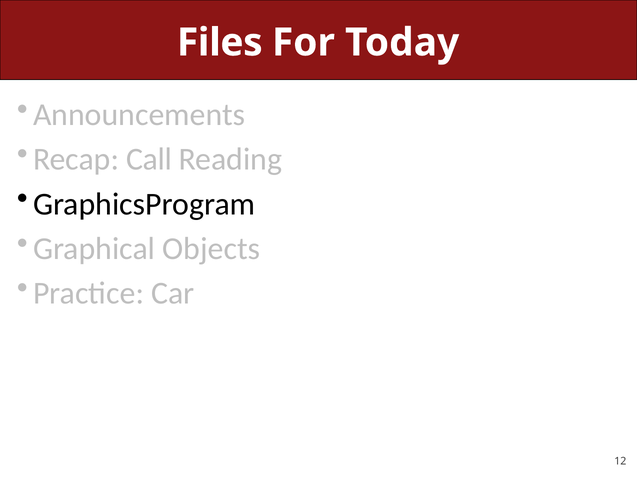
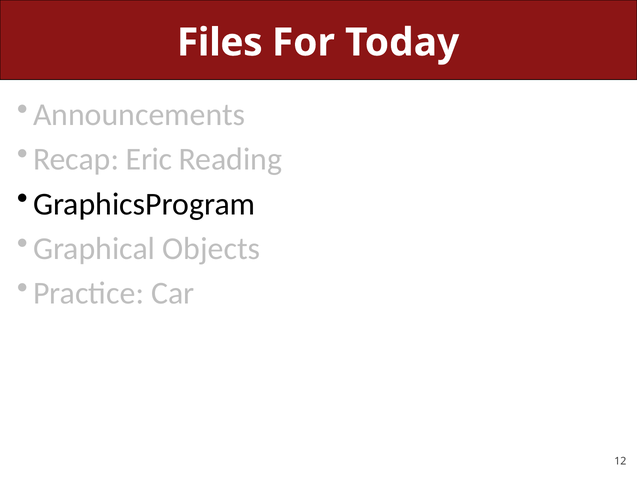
Call: Call -> Eric
